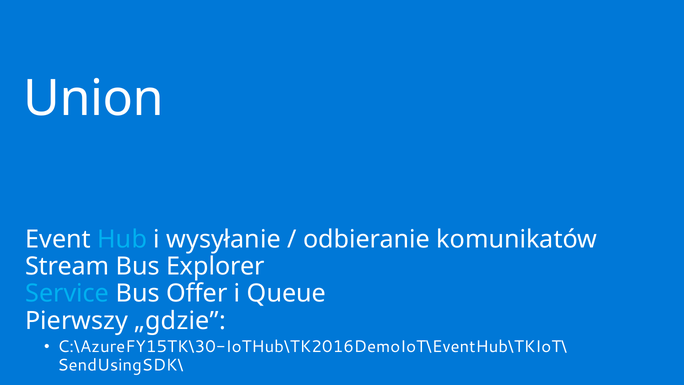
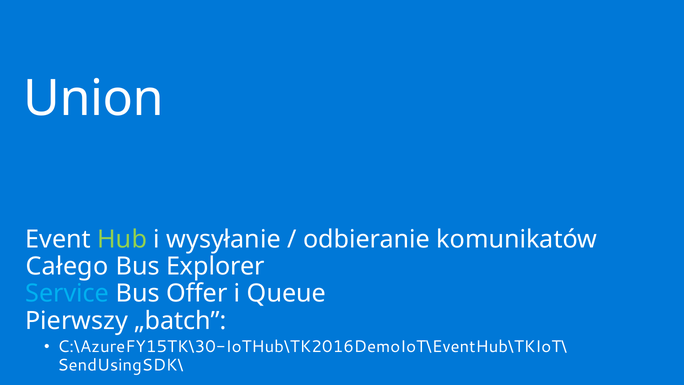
Hub colour: light blue -> light green
Stream: Stream -> Całego
„gdzie: „gdzie -> „batch
